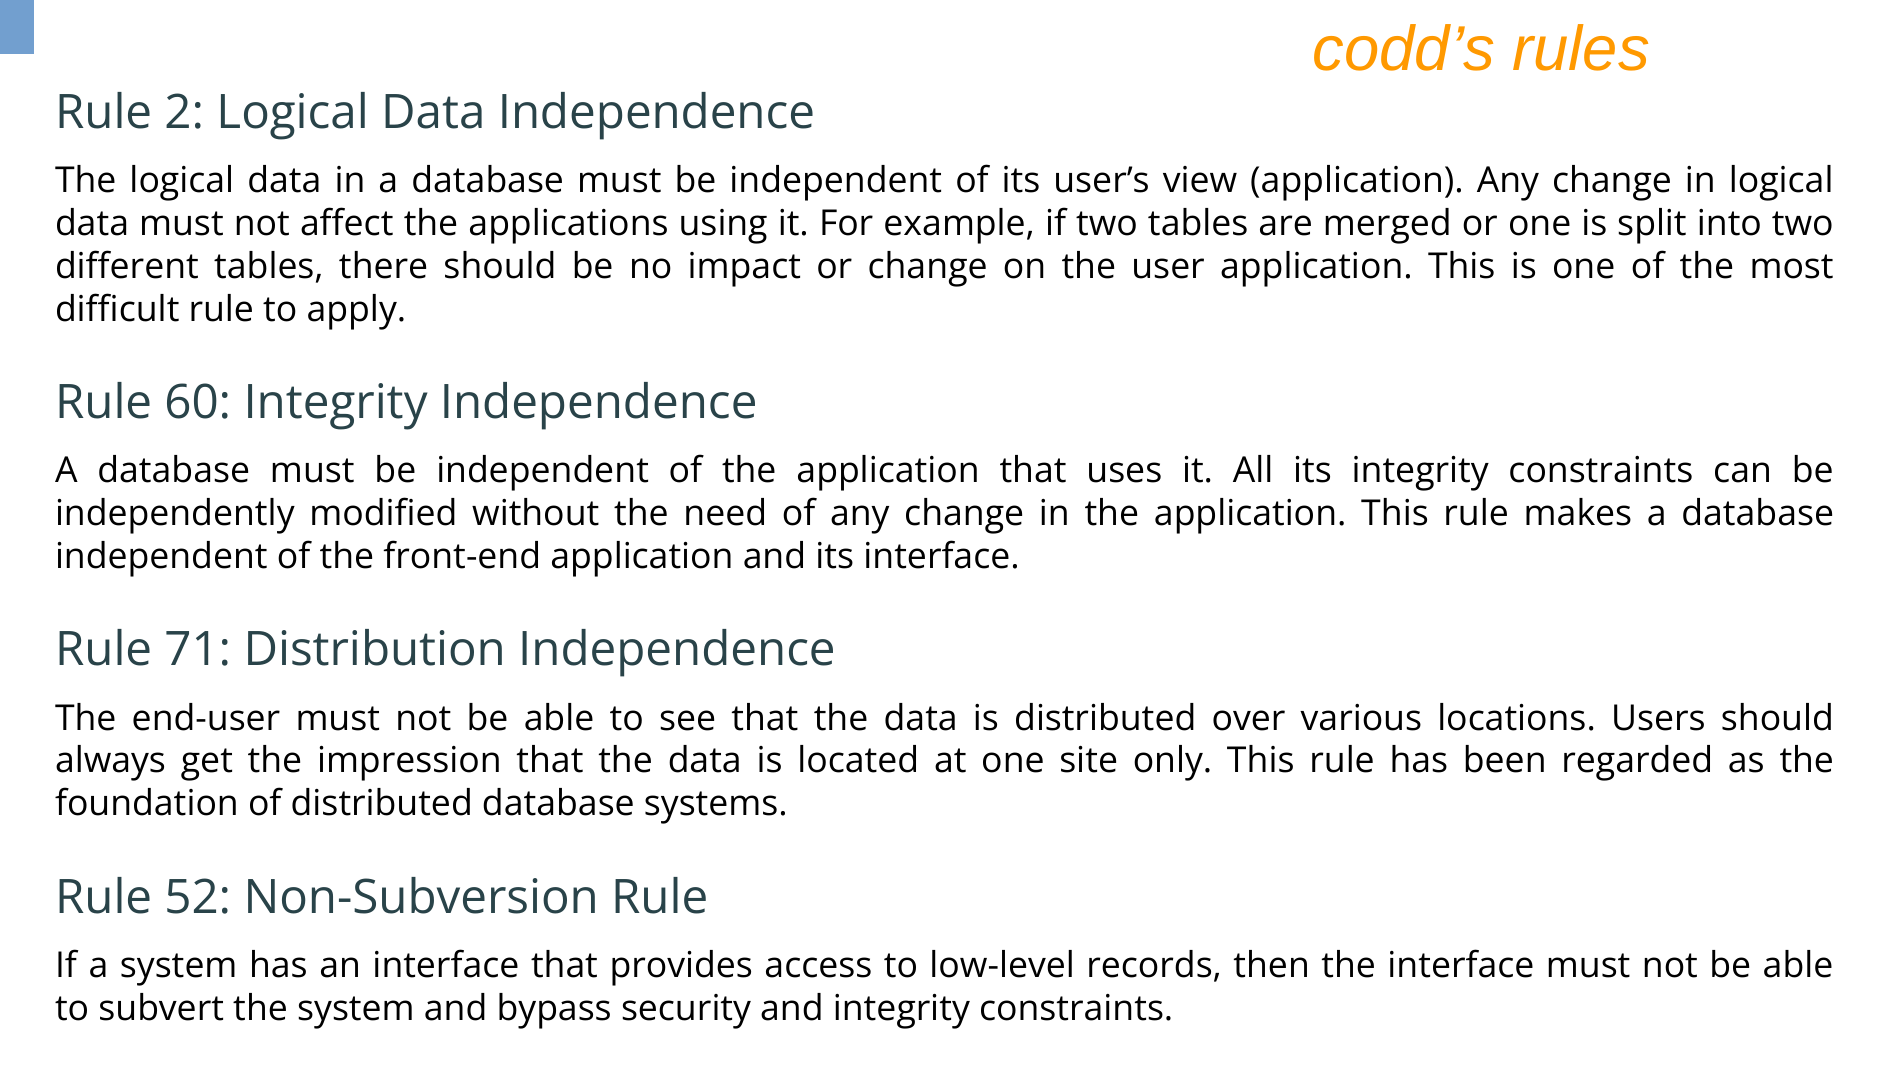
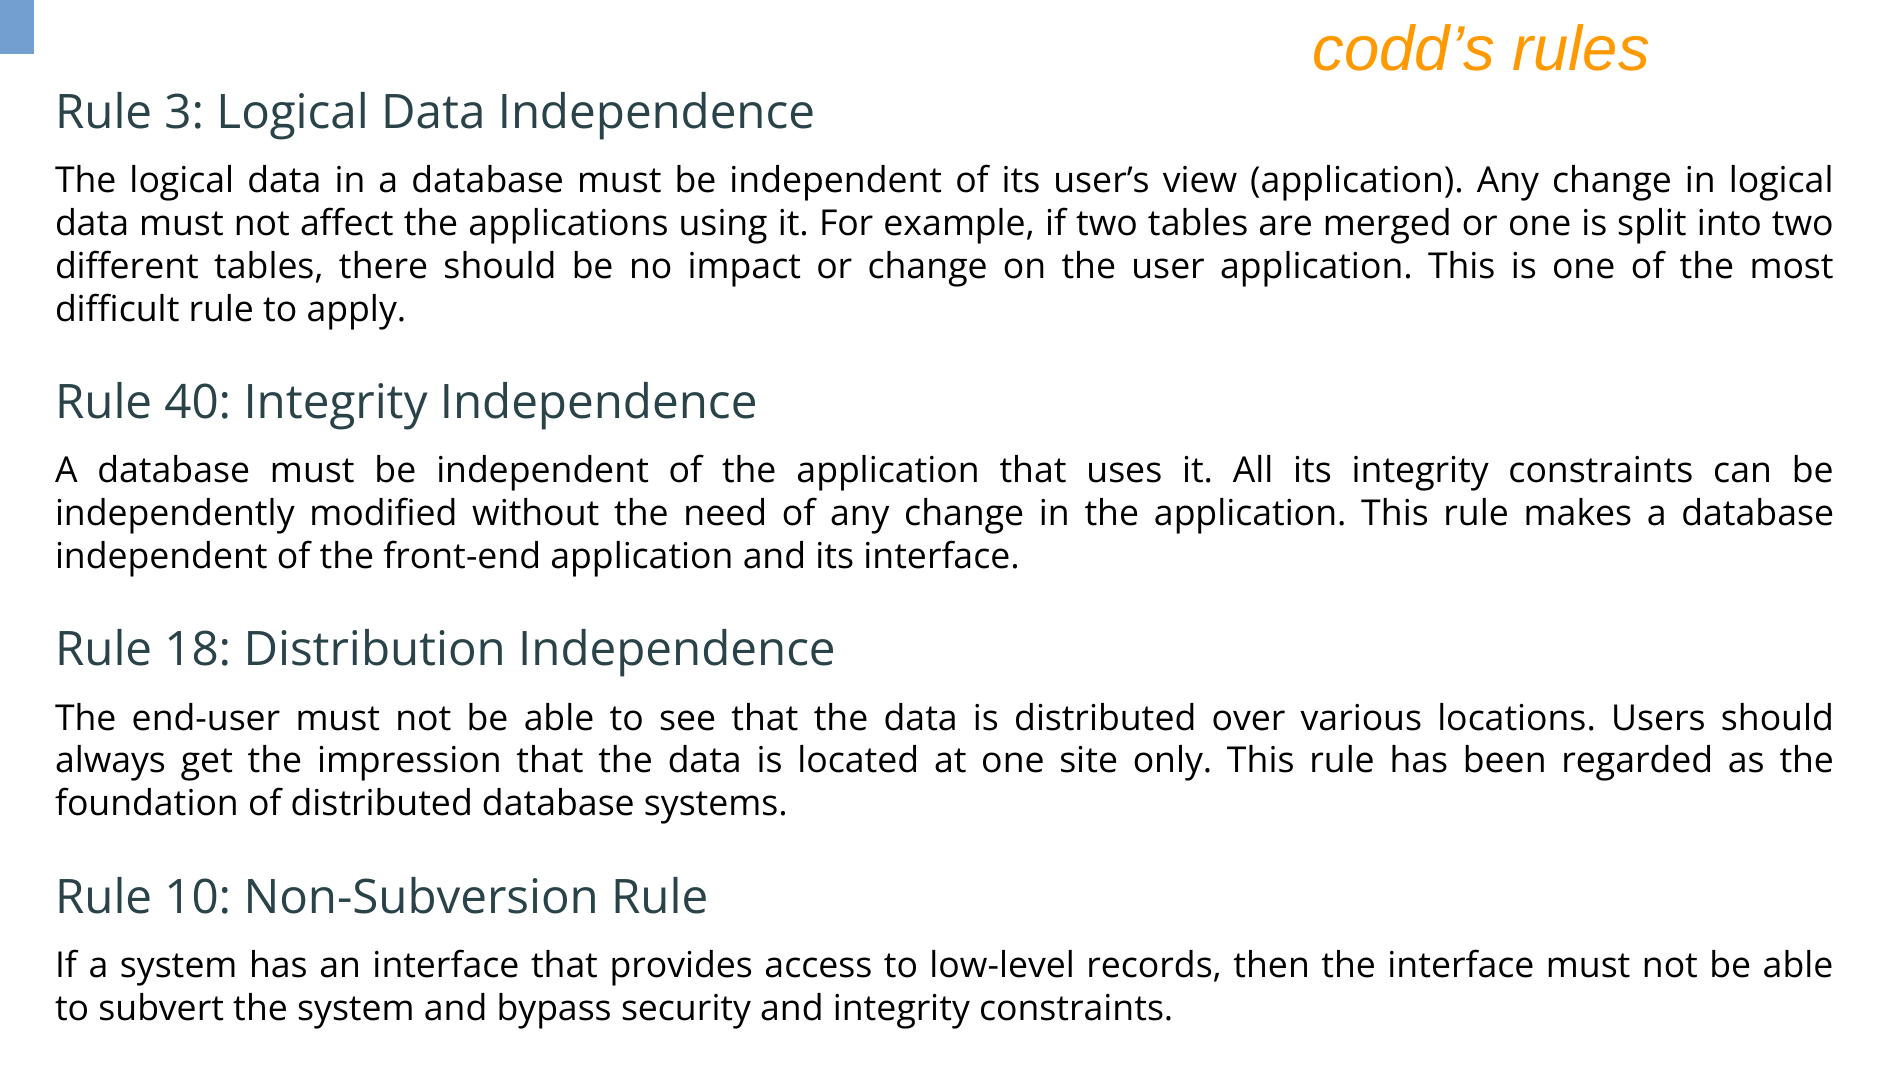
2: 2 -> 3
60: 60 -> 40
71: 71 -> 18
52: 52 -> 10
